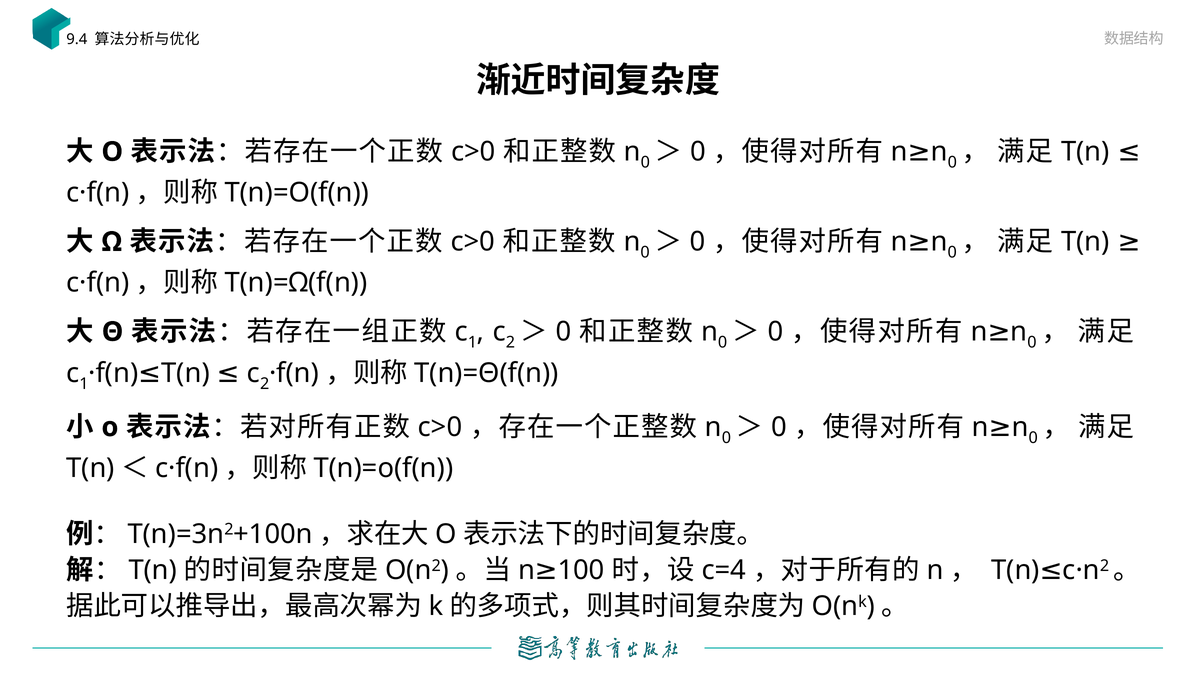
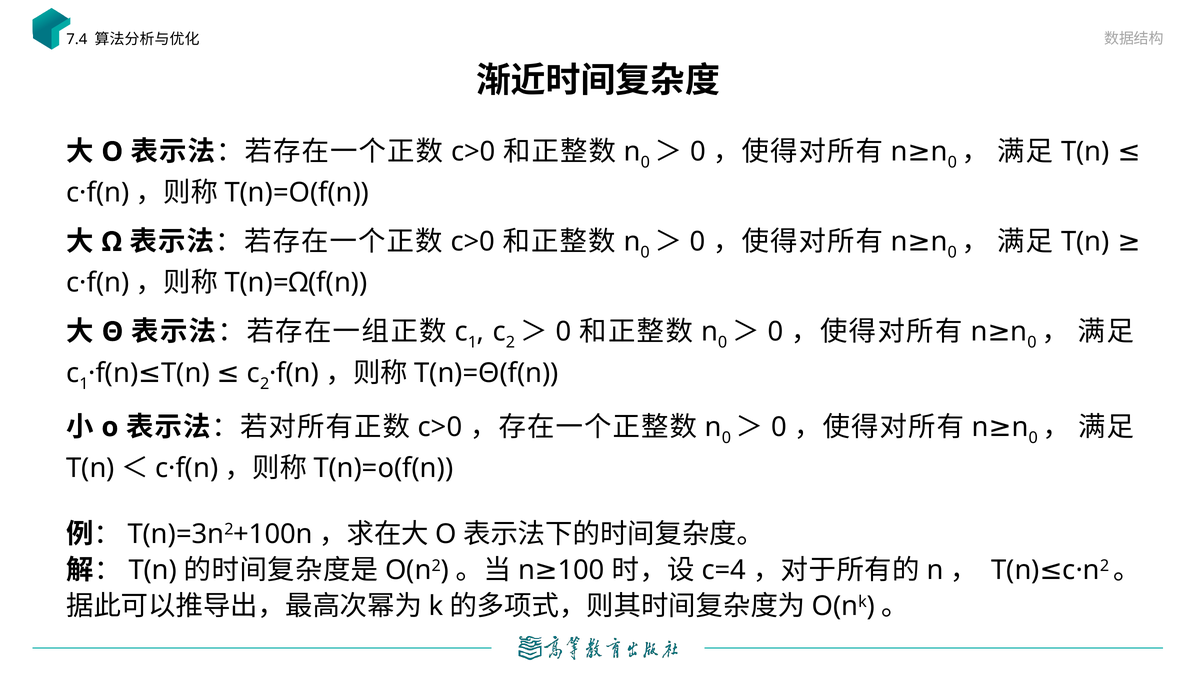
9.4: 9.4 -> 7.4
